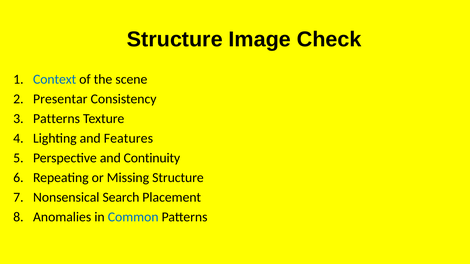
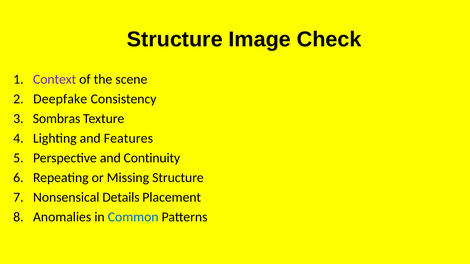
Context colour: blue -> purple
Presentar: Presentar -> Deepfake
Patterns at (57, 119): Patterns -> Sombras
Search: Search -> Details
